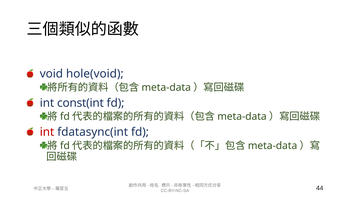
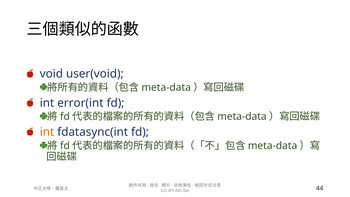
hole(void: hole(void -> user(void
const(int: const(int -> error(int
int at (47, 132) colour: red -> orange
